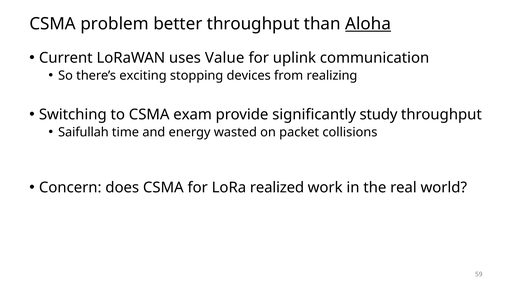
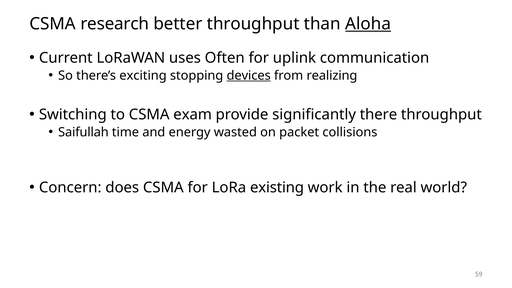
problem: problem -> research
Value: Value -> Often
devices underline: none -> present
study: study -> there
realized: realized -> existing
